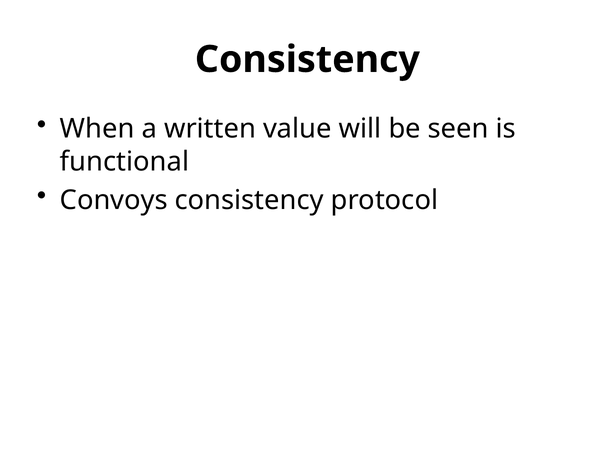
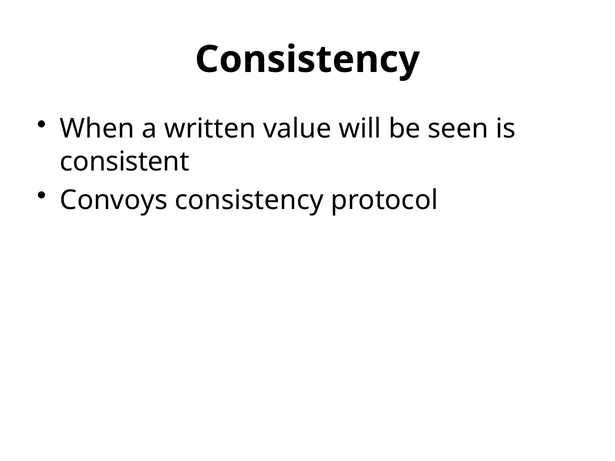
functional: functional -> consistent
